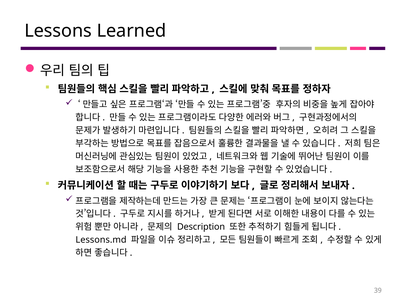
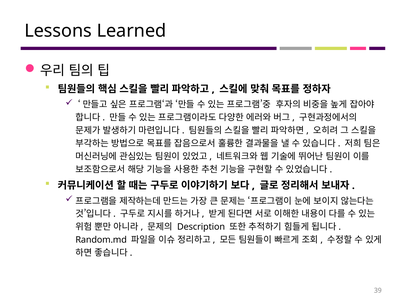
Lessons.md: Lessons.md -> Random.md
